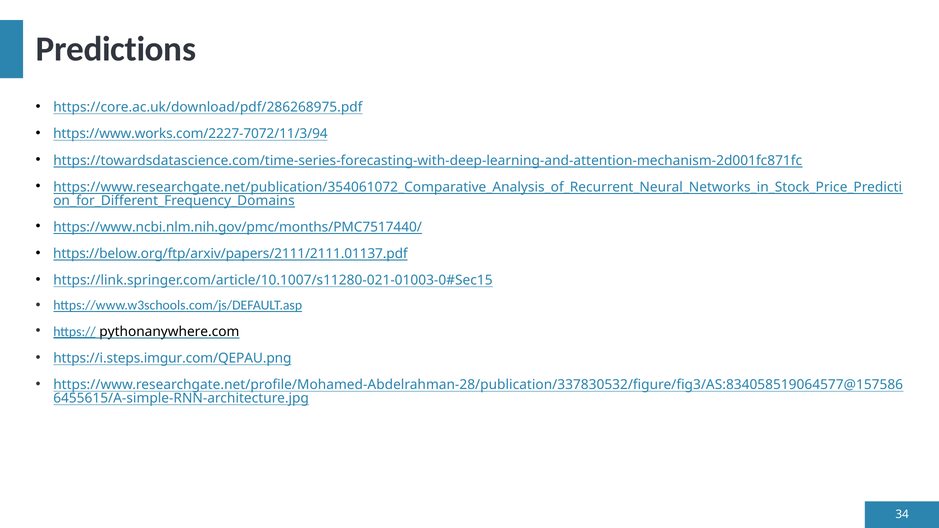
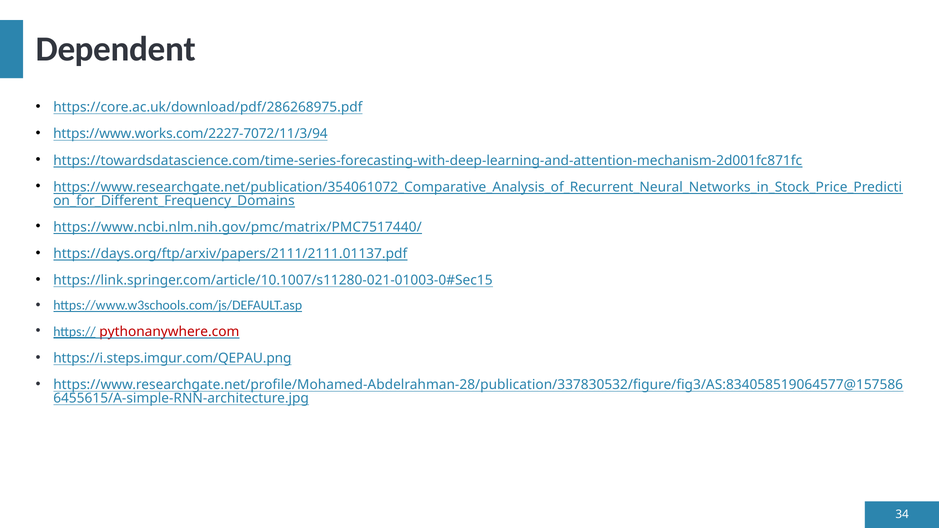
Predictions: Predictions -> Dependent
https://www.ncbi.nlm.nih.gov/pmc/months/PMC7517440/: https://www.ncbi.nlm.nih.gov/pmc/months/PMC7517440/ -> https://www.ncbi.nlm.nih.gov/pmc/matrix/PMC7517440/
https://below.org/ftp/arxiv/papers/2111/2111.01137.pdf: https://below.org/ftp/arxiv/papers/2111/2111.01137.pdf -> https://days.org/ftp/arxiv/papers/2111/2111.01137.pdf
pythonanywhere.com colour: black -> red
